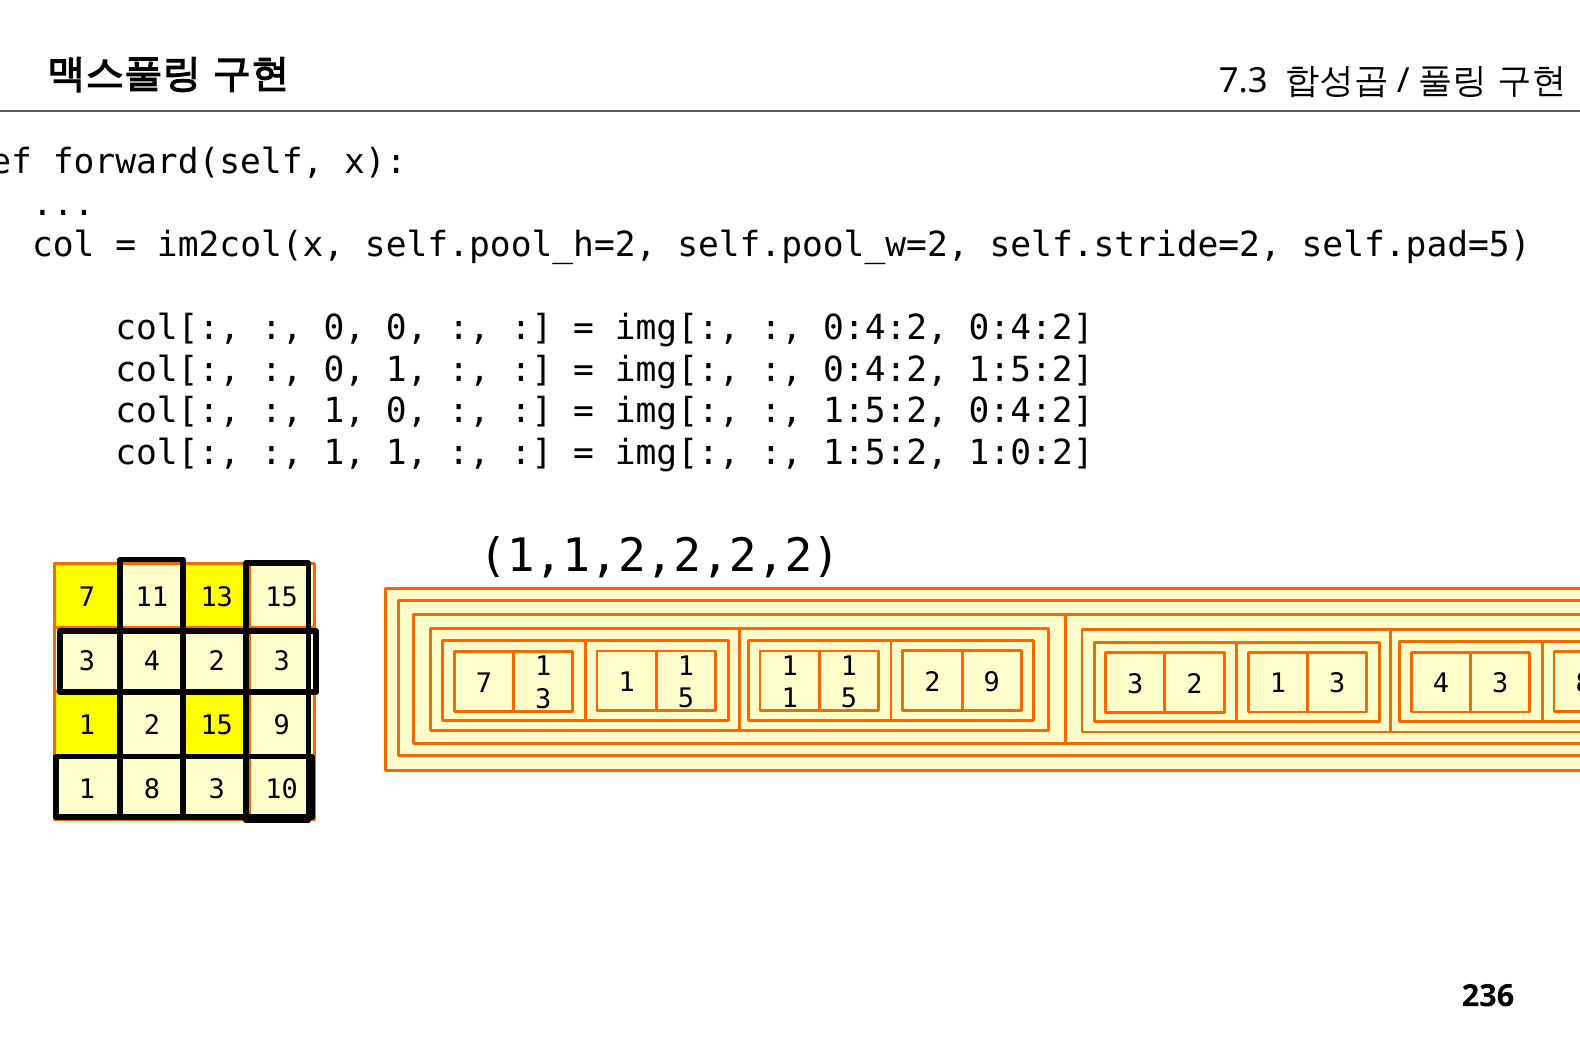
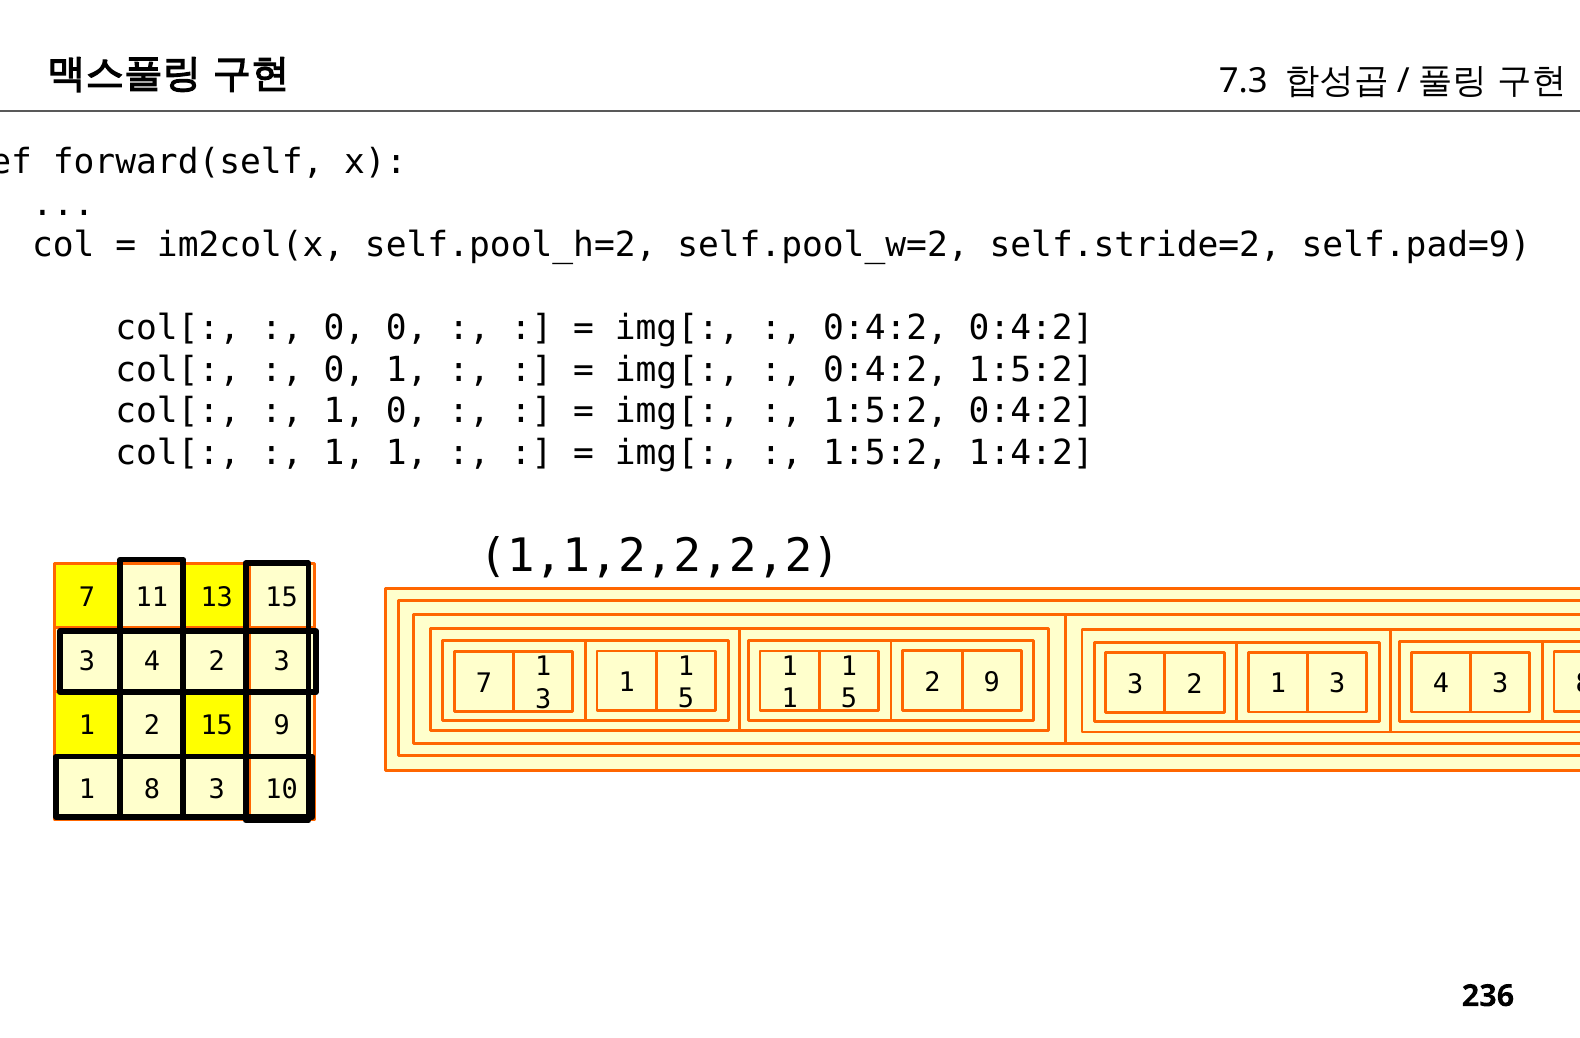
self.pad=5: self.pad=5 -> self.pad=9
1:0:2: 1:0:2 -> 1:4:2
